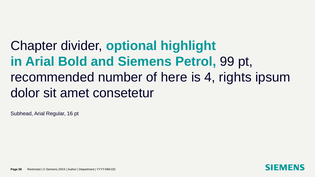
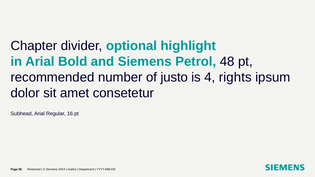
99: 99 -> 48
here: here -> justo
